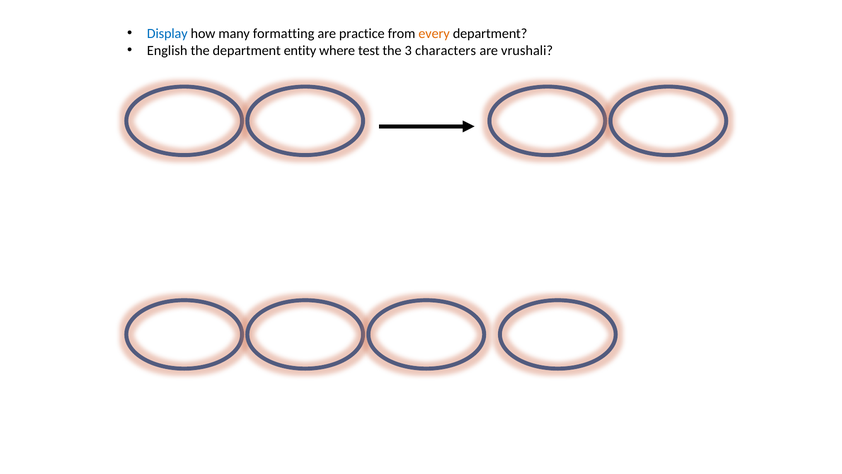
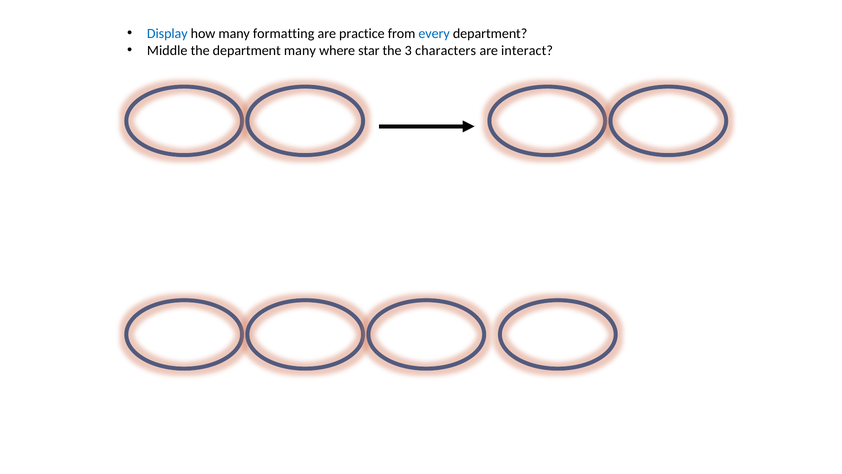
every colour: orange -> blue
English: English -> Middle
department entity: entity -> many
test: test -> star
vrushali: vrushali -> interact
